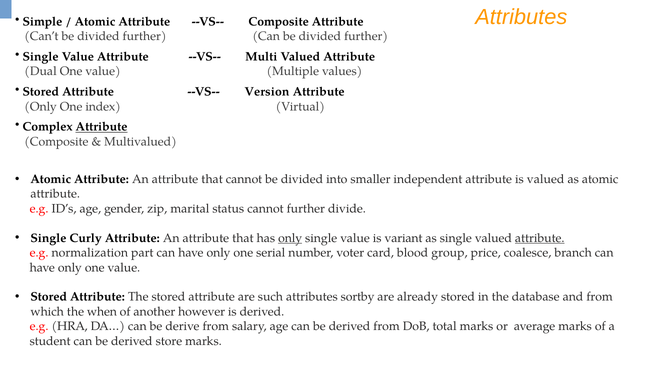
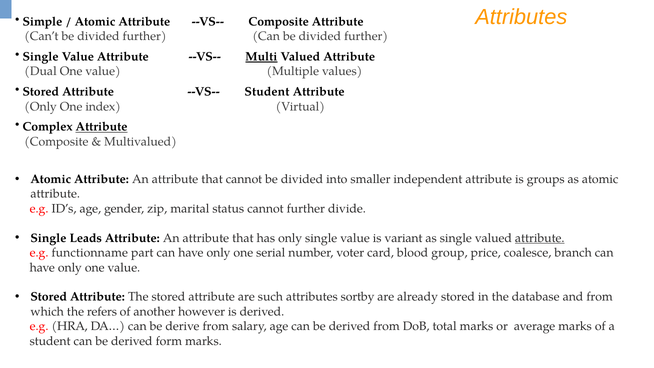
Multi underline: none -> present
--VS-- Version: Version -> Student
is valued: valued -> groups
Curly: Curly -> Leads
only at (290, 238) underline: present -> none
normalization: normalization -> functionname
when: when -> refers
store: store -> form
